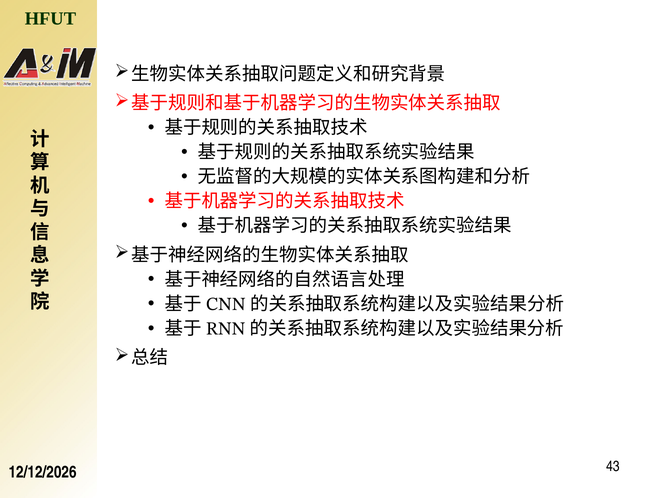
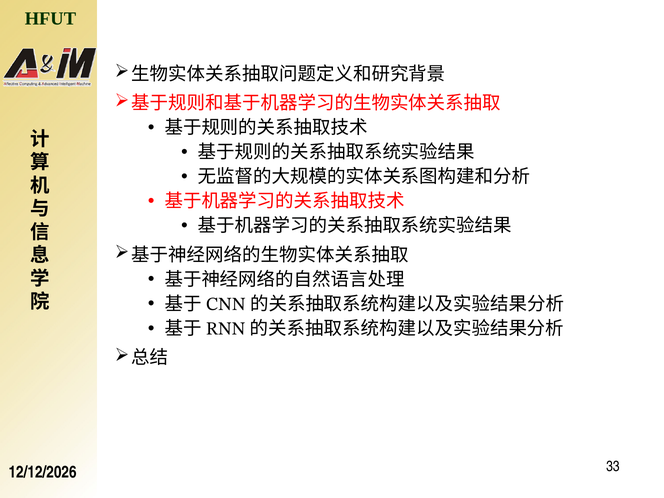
43: 43 -> 33
